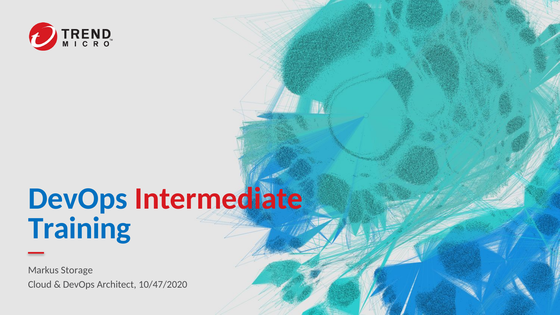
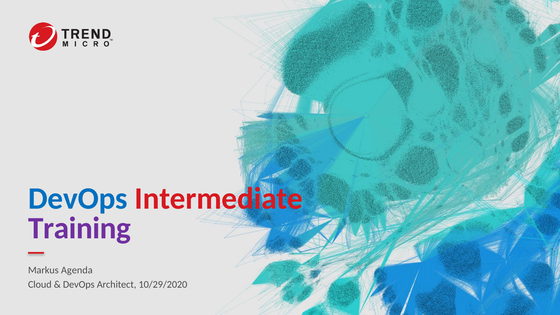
Training colour: blue -> purple
Storage: Storage -> Agenda
10/47/2020: 10/47/2020 -> 10/29/2020
